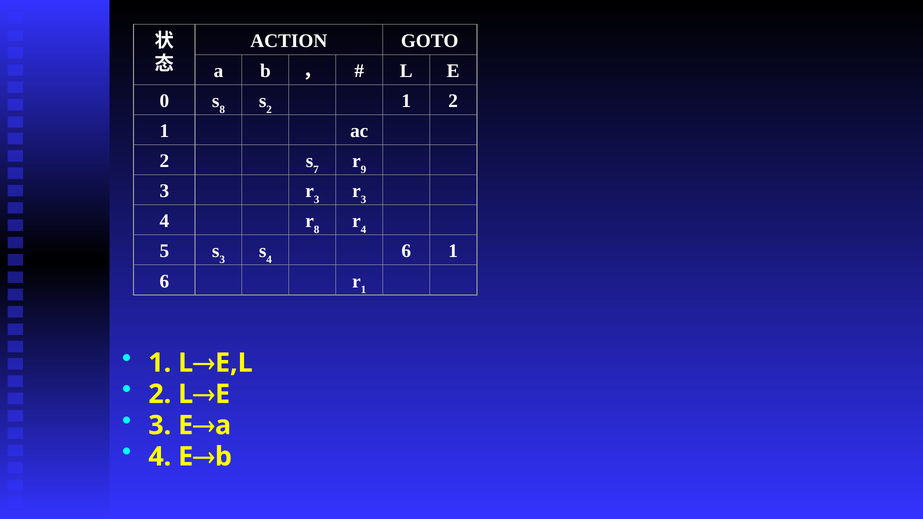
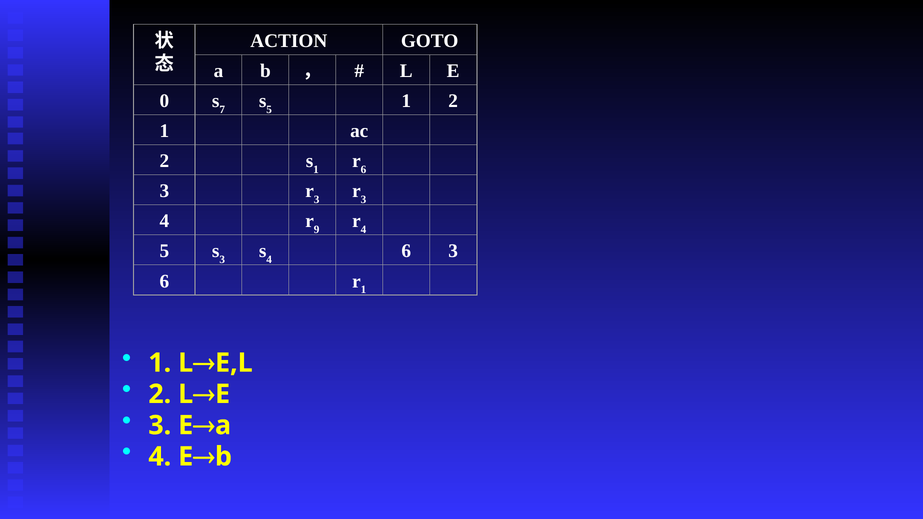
8 at (222, 109): 8 -> 7
2 at (269, 109): 2 -> 5
7 at (316, 169): 7 -> 1
9 at (364, 169): 9 -> 6
8 at (317, 230): 8 -> 9
4 6 1: 1 -> 3
